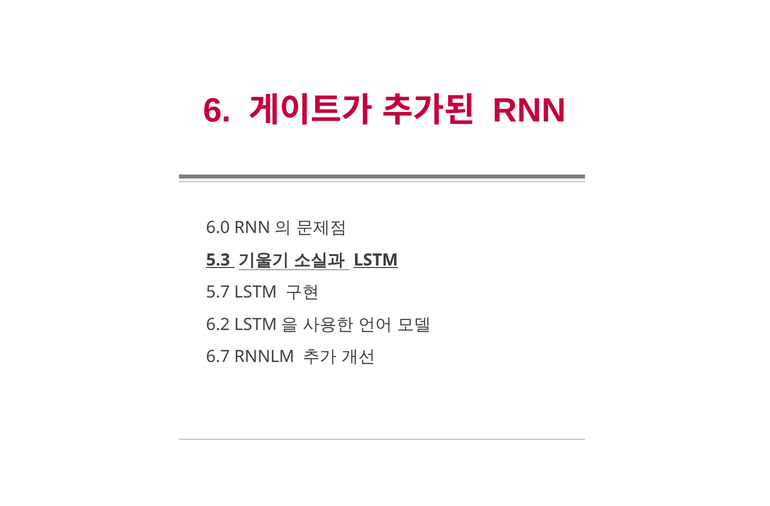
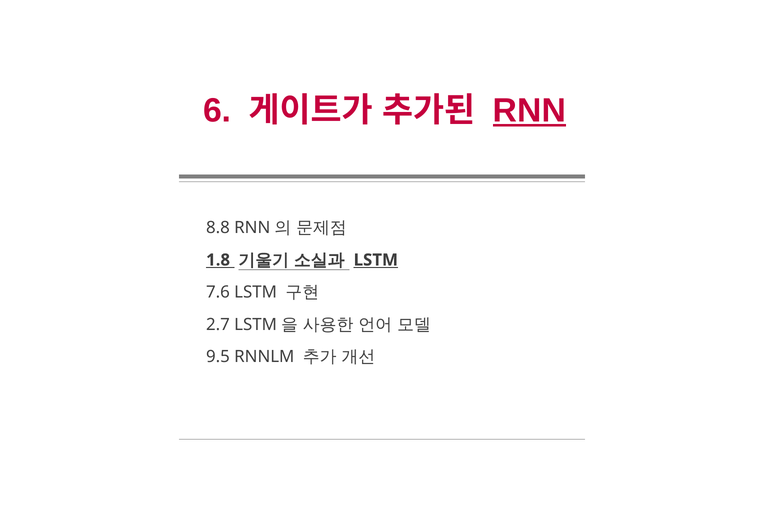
RNN underline: none -> present
6.0: 6.0 -> 8.8
5.3: 5.3 -> 1.8
5.7: 5.7 -> 7.6
6.2: 6.2 -> 2.7
6.7: 6.7 -> 9.5
